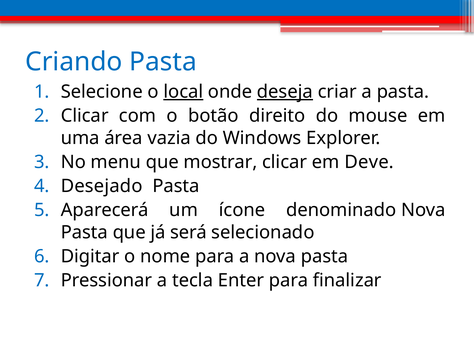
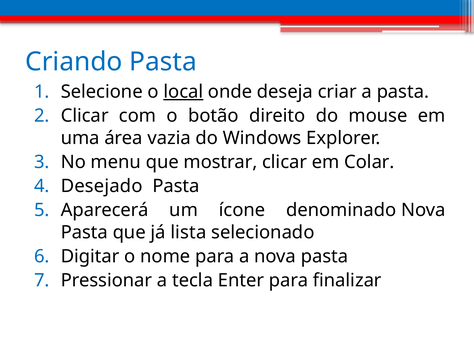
deseja underline: present -> none
Deve: Deve -> Colar
será: será -> lista
